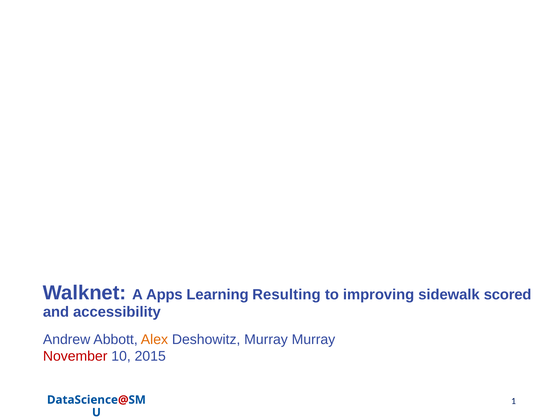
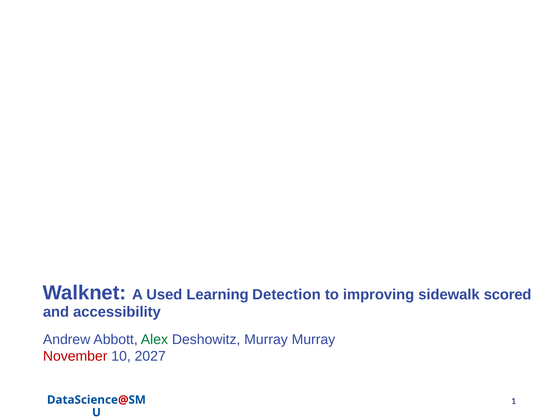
Apps: Apps -> Used
Resulting: Resulting -> Detection
Alex colour: orange -> green
2015: 2015 -> 2027
